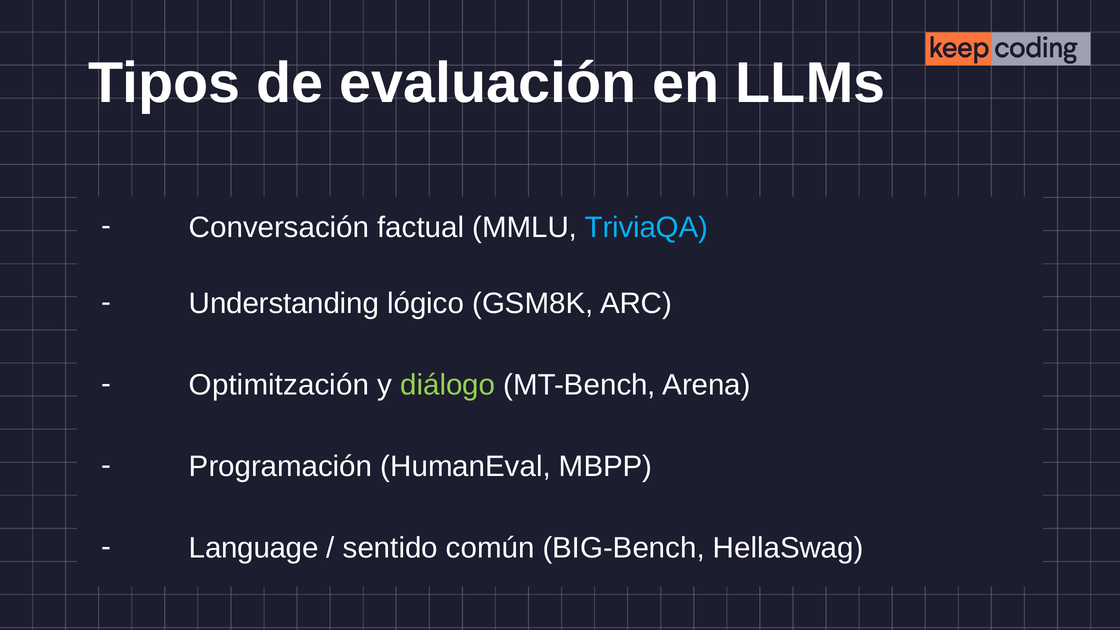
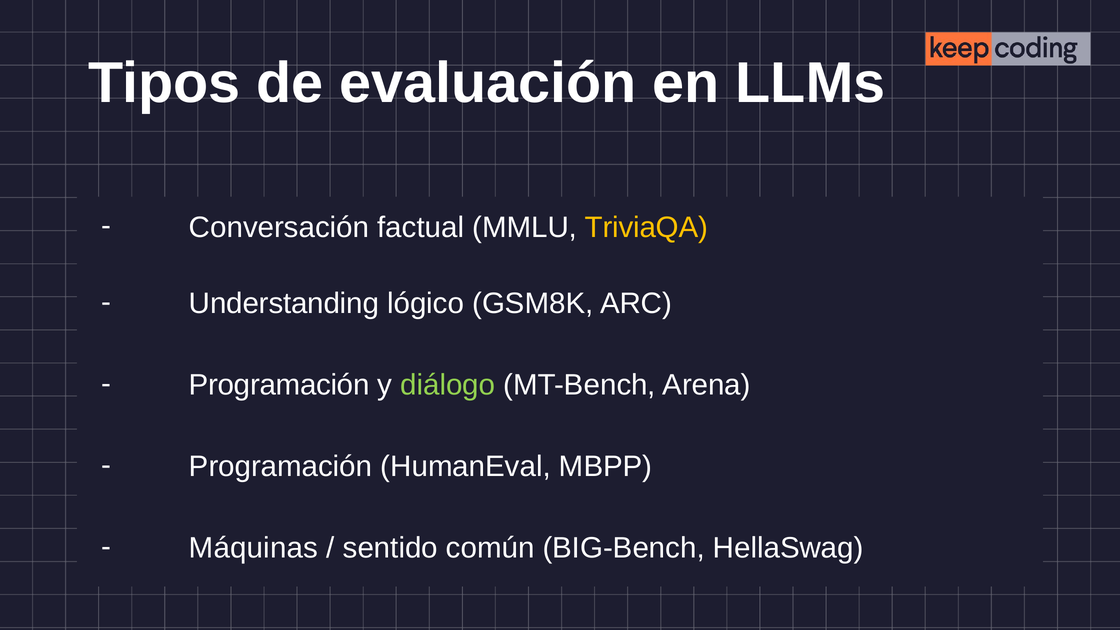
TriviaQA colour: light blue -> yellow
Optimitzación at (279, 385): Optimitzación -> Programación
Language: Language -> Máquinas
